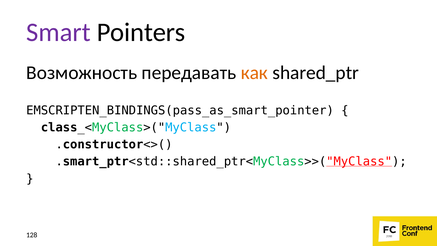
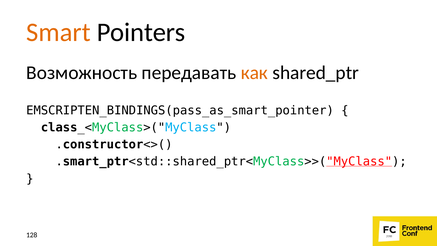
Smart colour: purple -> orange
